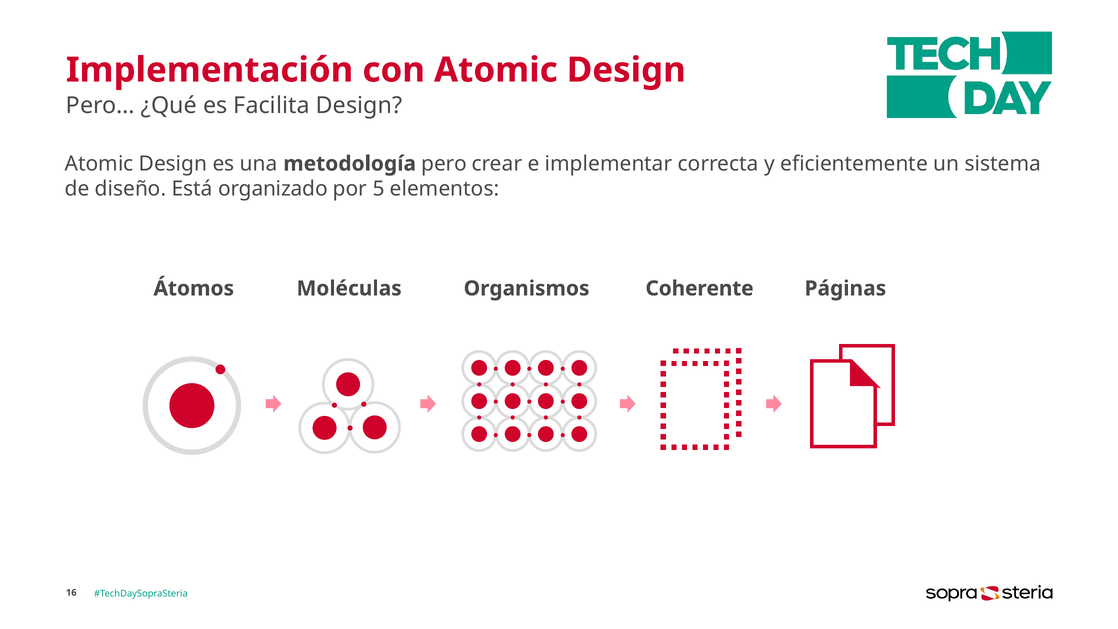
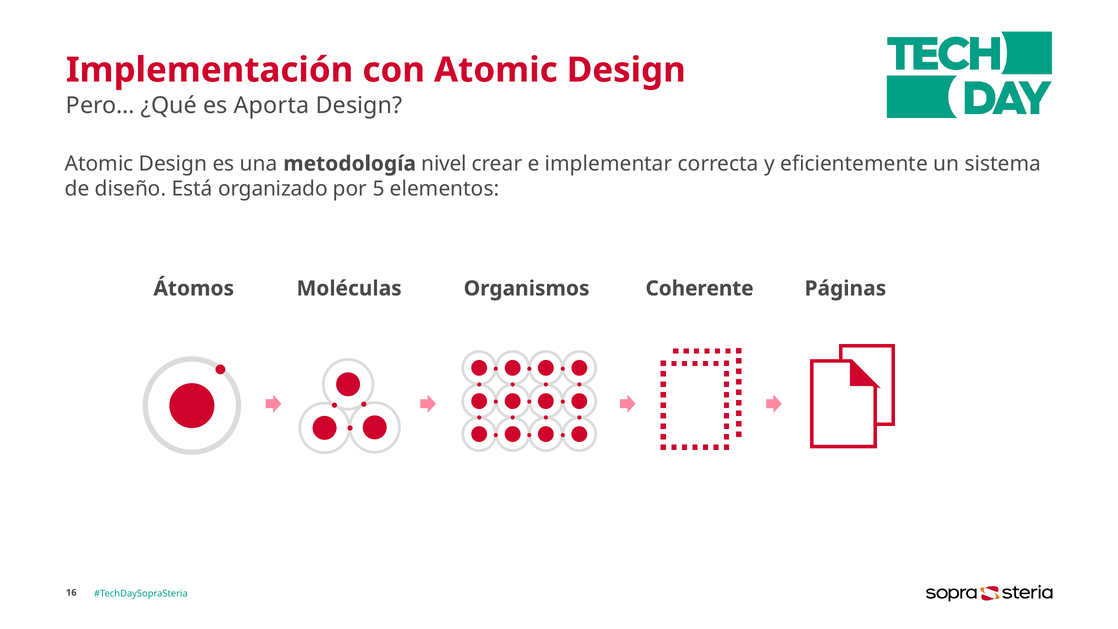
Facilita: Facilita -> Aporta
pero: pero -> nivel
